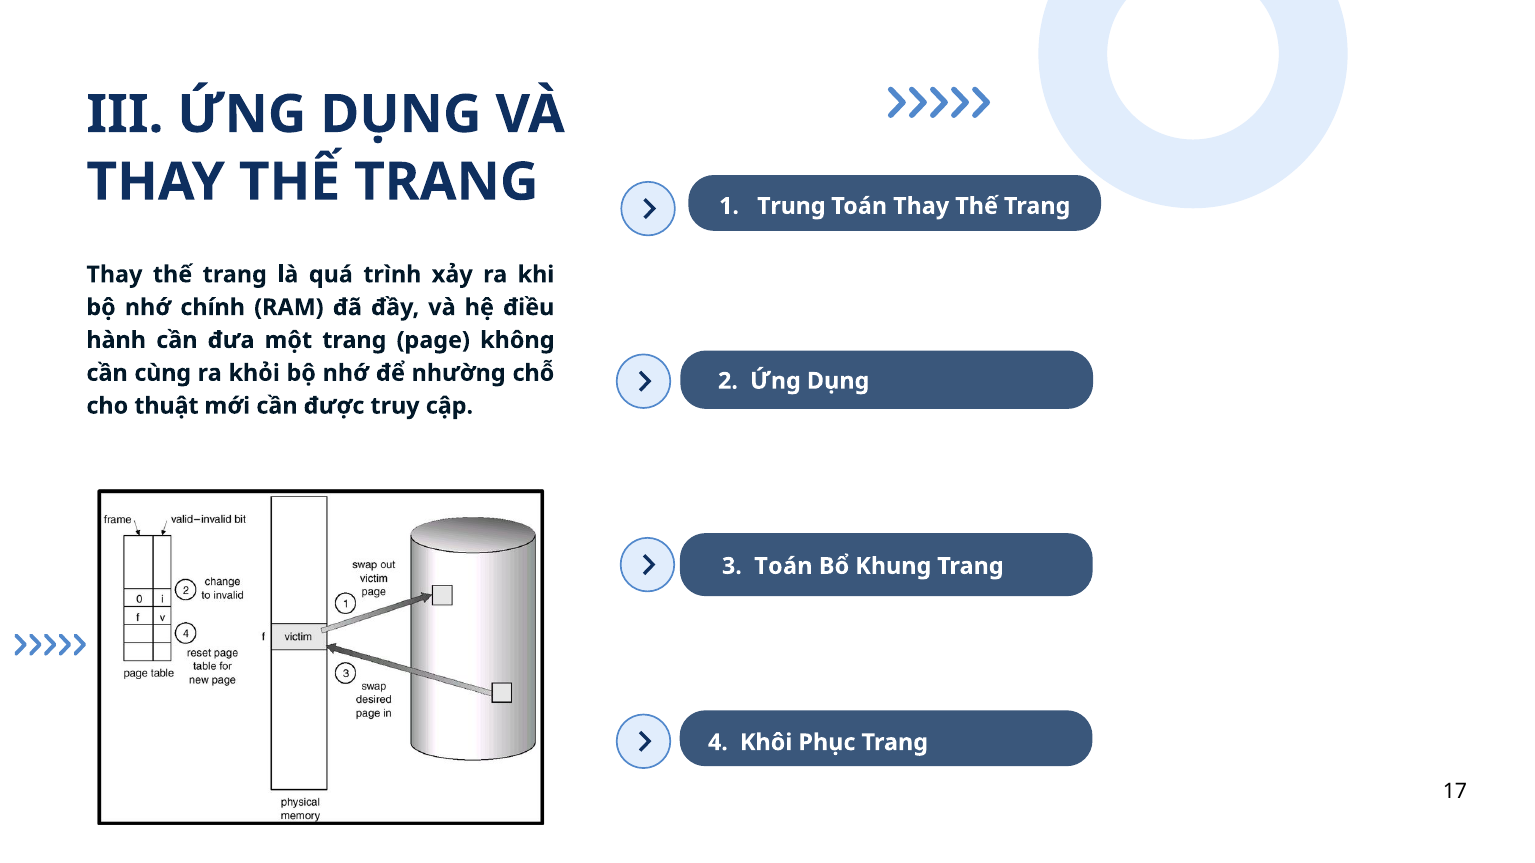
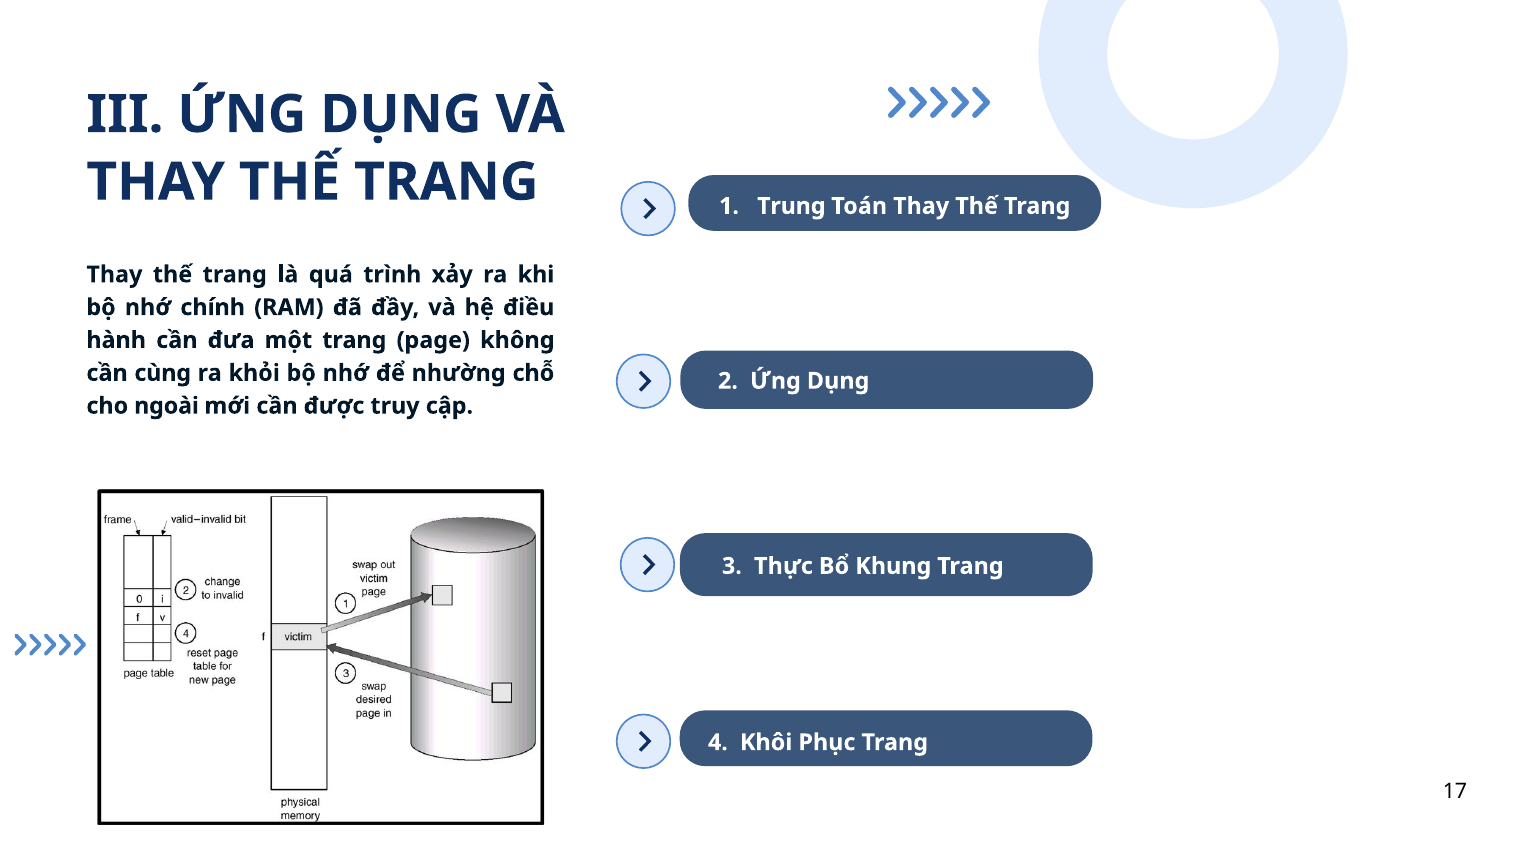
thuật: thuật -> ngoài
3 Toán: Toán -> Thực
